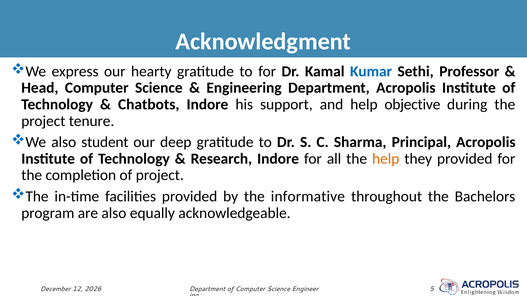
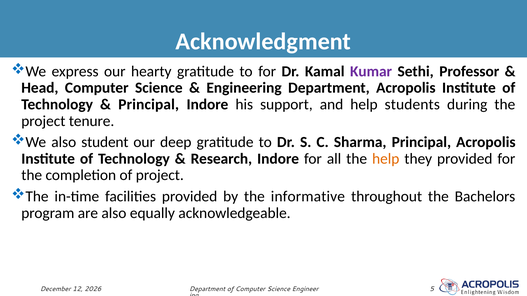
Kumar colour: blue -> purple
Chatbots at (149, 105): Chatbots -> Principal
objective: objective -> students
